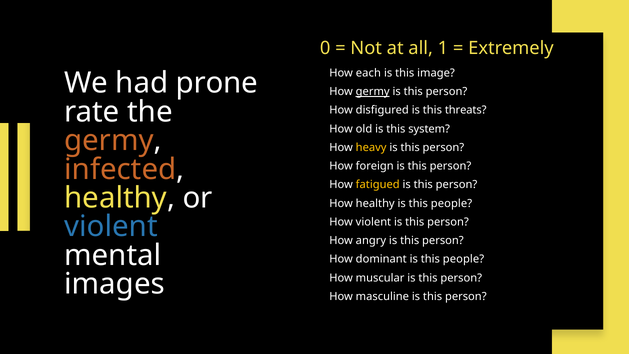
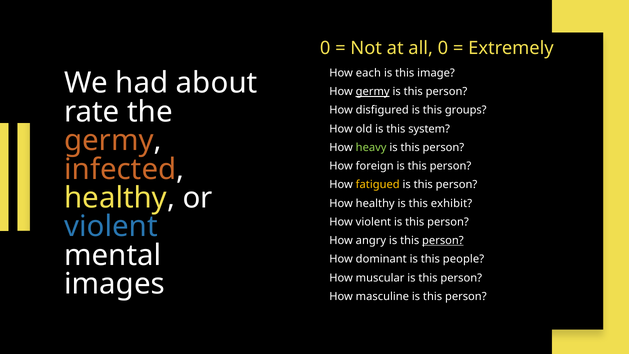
all 1: 1 -> 0
prone: prone -> about
threats: threats -> groups
heavy colour: yellow -> light green
healthy is this people: people -> exhibit
person at (443, 240) underline: none -> present
